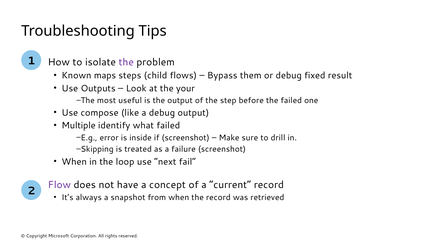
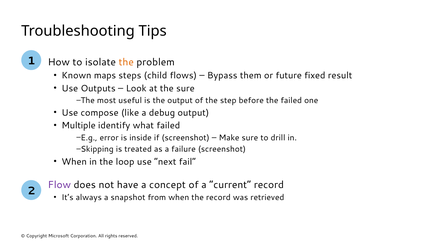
the at (126, 62) colour: purple -> orange
or debug: debug -> future
the your: your -> sure
